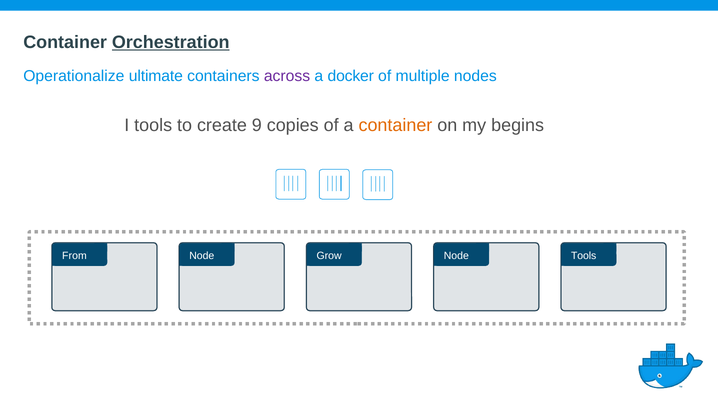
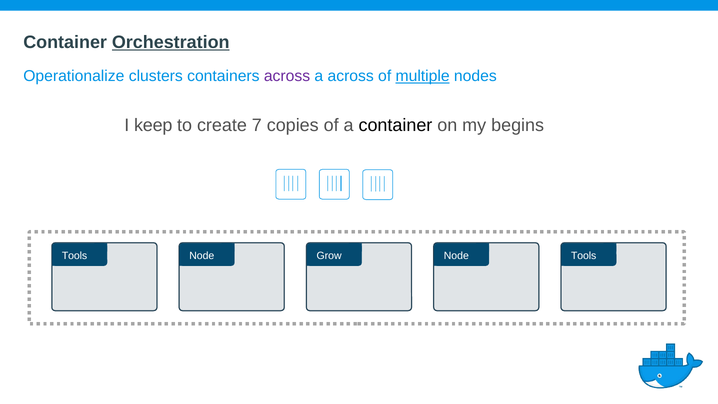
ultimate: ultimate -> clusters
a docker: docker -> across
multiple underline: none -> present
I tools: tools -> keep
9: 9 -> 7
container at (395, 125) colour: orange -> black
From at (74, 256): From -> Tools
